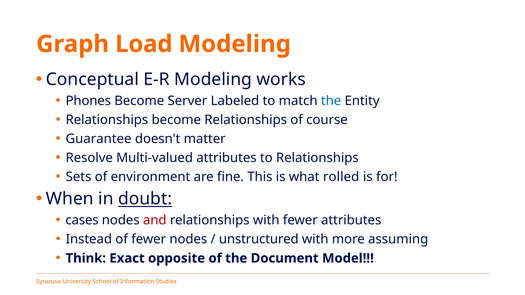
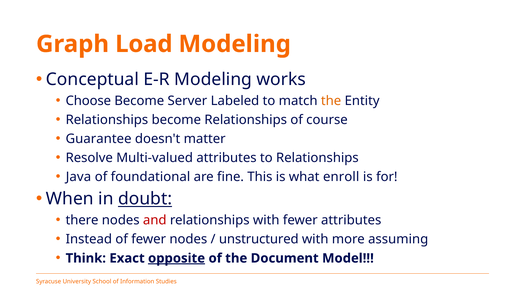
Phones: Phones -> Choose
the at (331, 101) colour: blue -> orange
Sets: Sets -> Java
environment: environment -> foundational
rolled: rolled -> enroll
cases: cases -> there
opposite underline: none -> present
